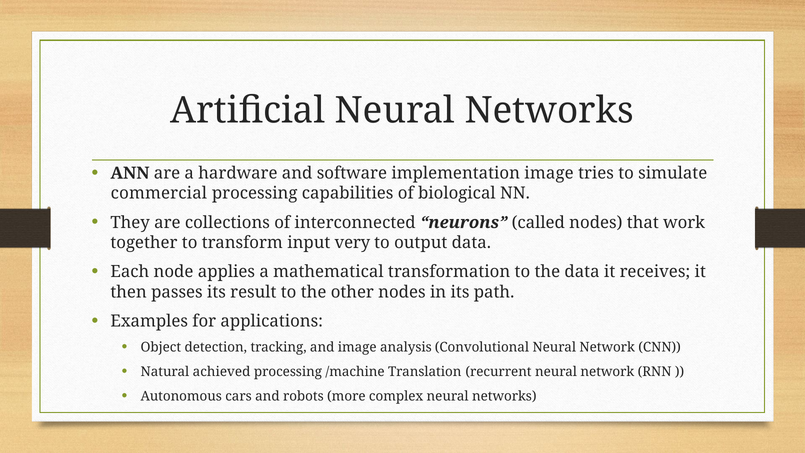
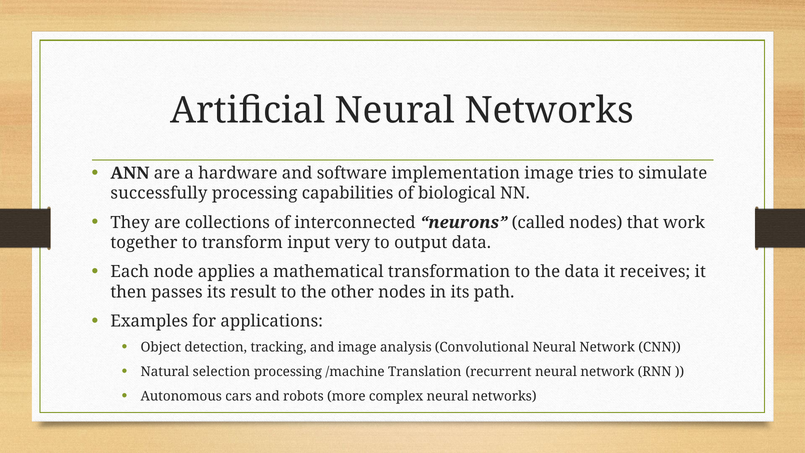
commercial: commercial -> successfully
achieved: achieved -> selection
